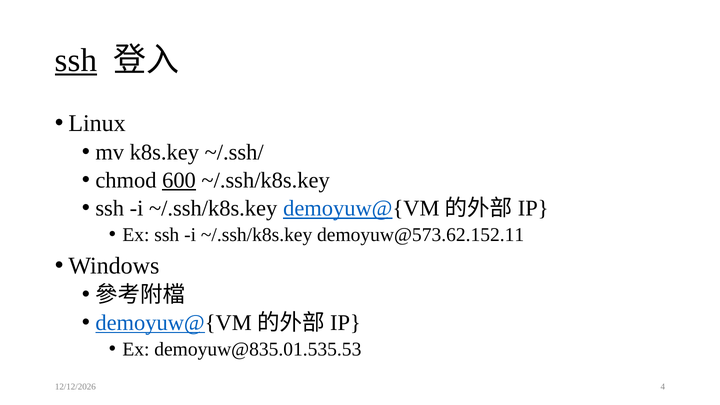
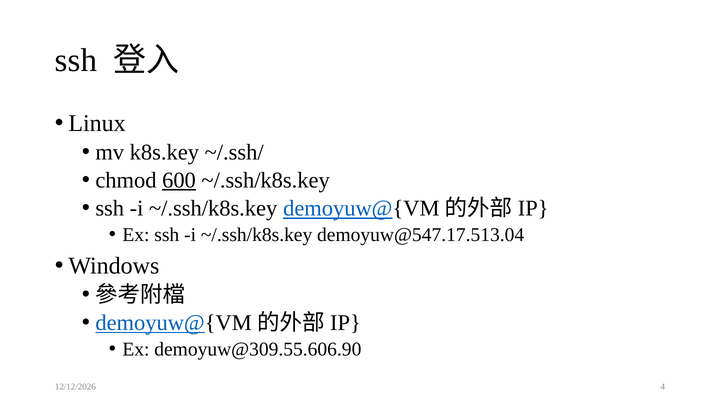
ssh at (76, 60) underline: present -> none
demoyuw@573.62.152.11: demoyuw@573.62.152.11 -> demoyuw@547.17.513.04
demoyuw@835.01.535.53: demoyuw@835.01.535.53 -> demoyuw@309.55.606.90
